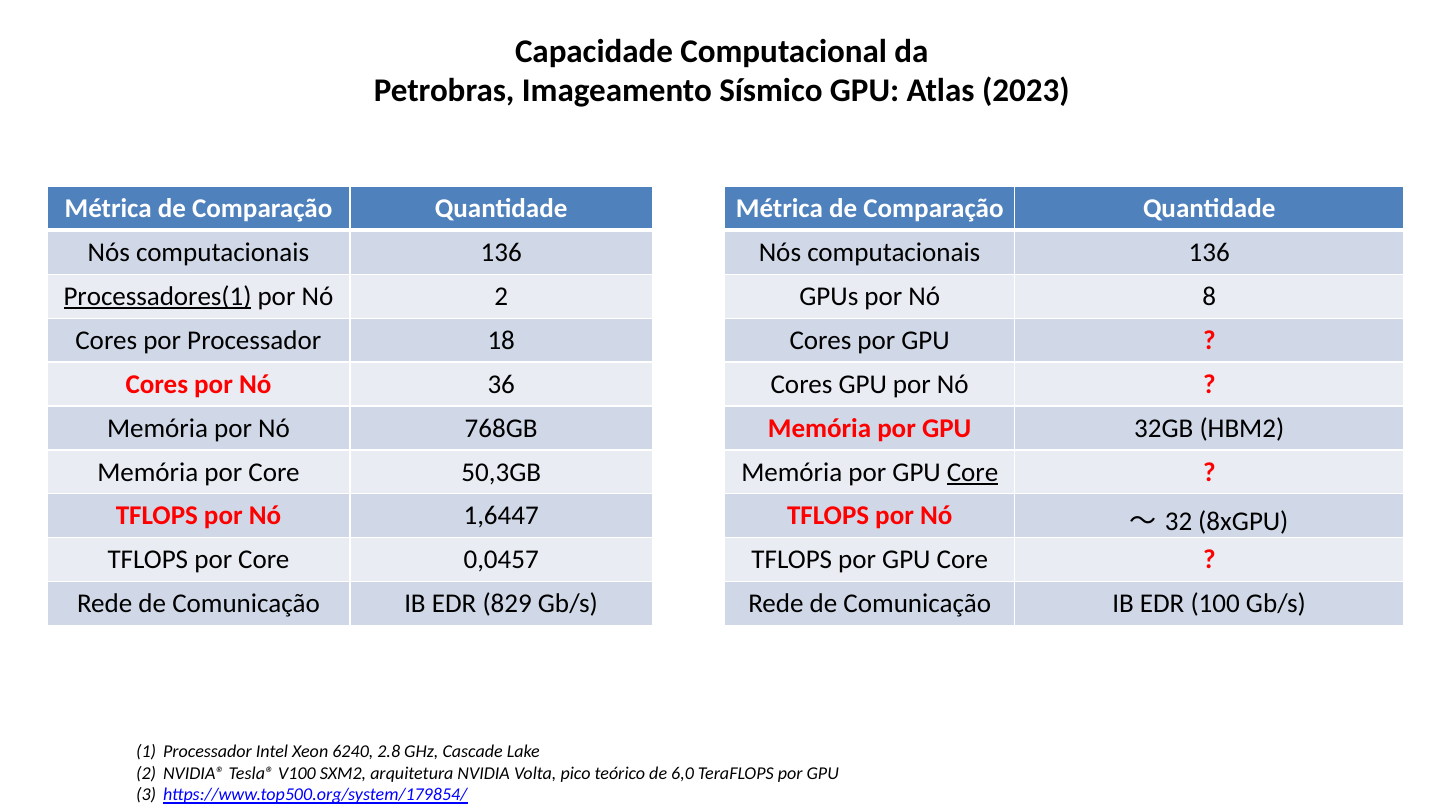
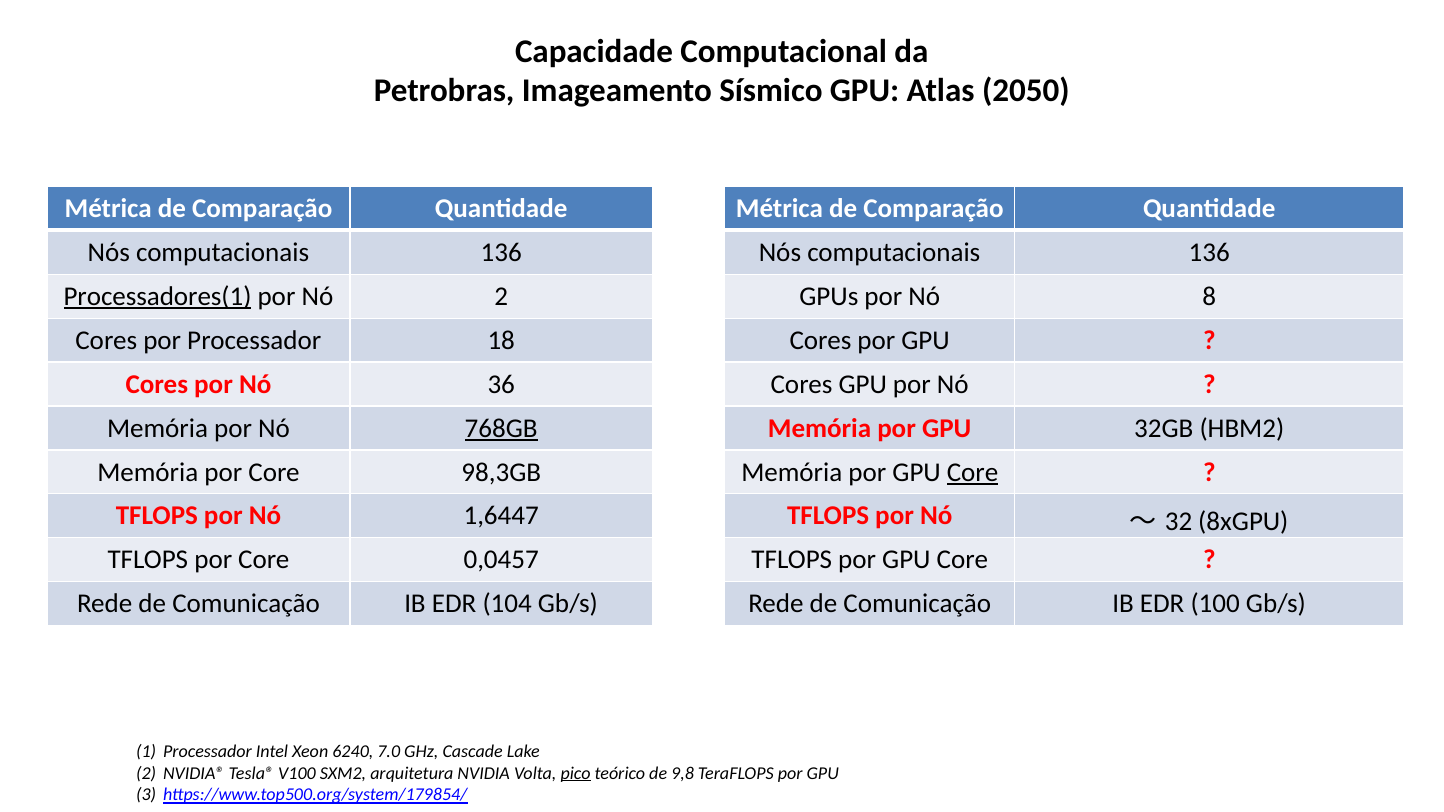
2023: 2023 -> 2050
768GB underline: none -> present
50,3GB: 50,3GB -> 98,3GB
829: 829 -> 104
2.8: 2.8 -> 7.0
pico underline: none -> present
6,0: 6,0 -> 9,8
